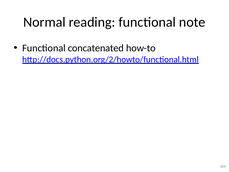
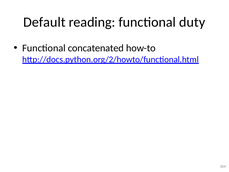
Normal: Normal -> Default
note: note -> duty
